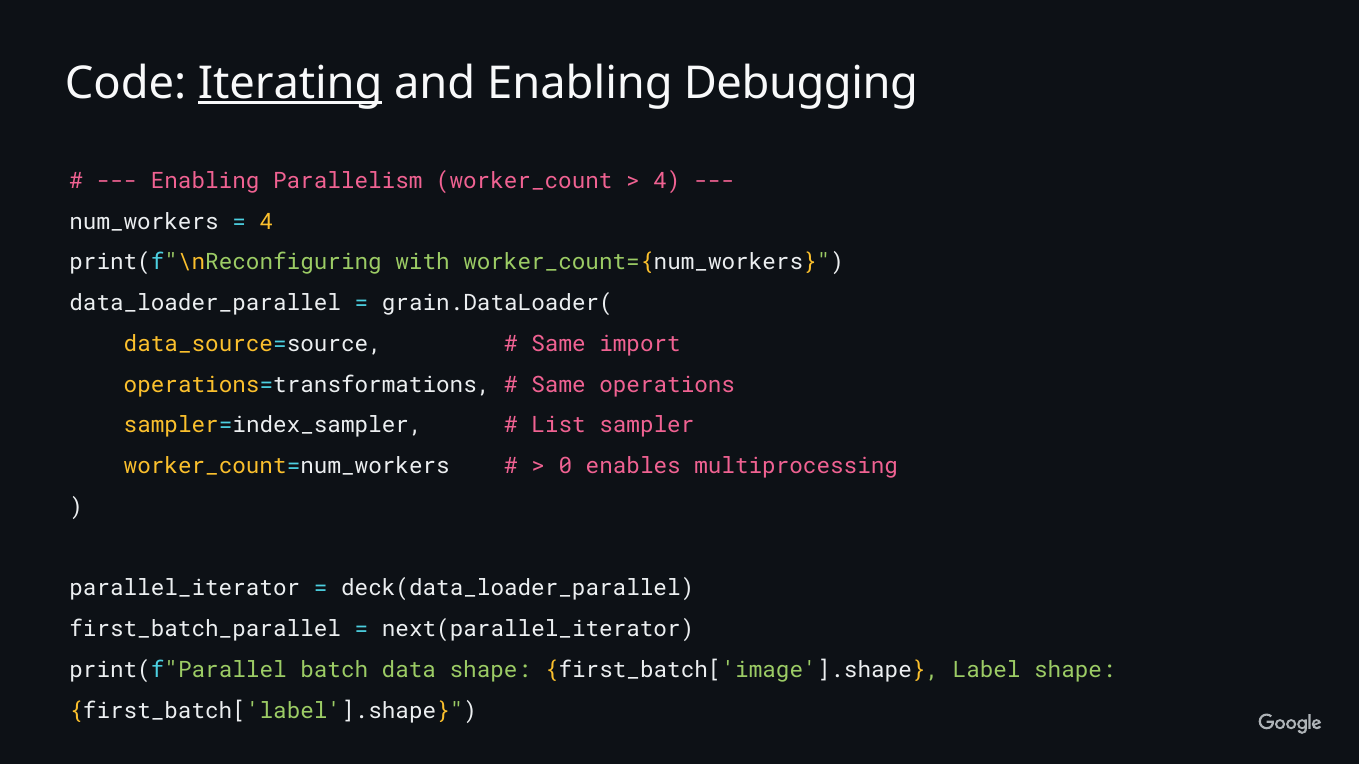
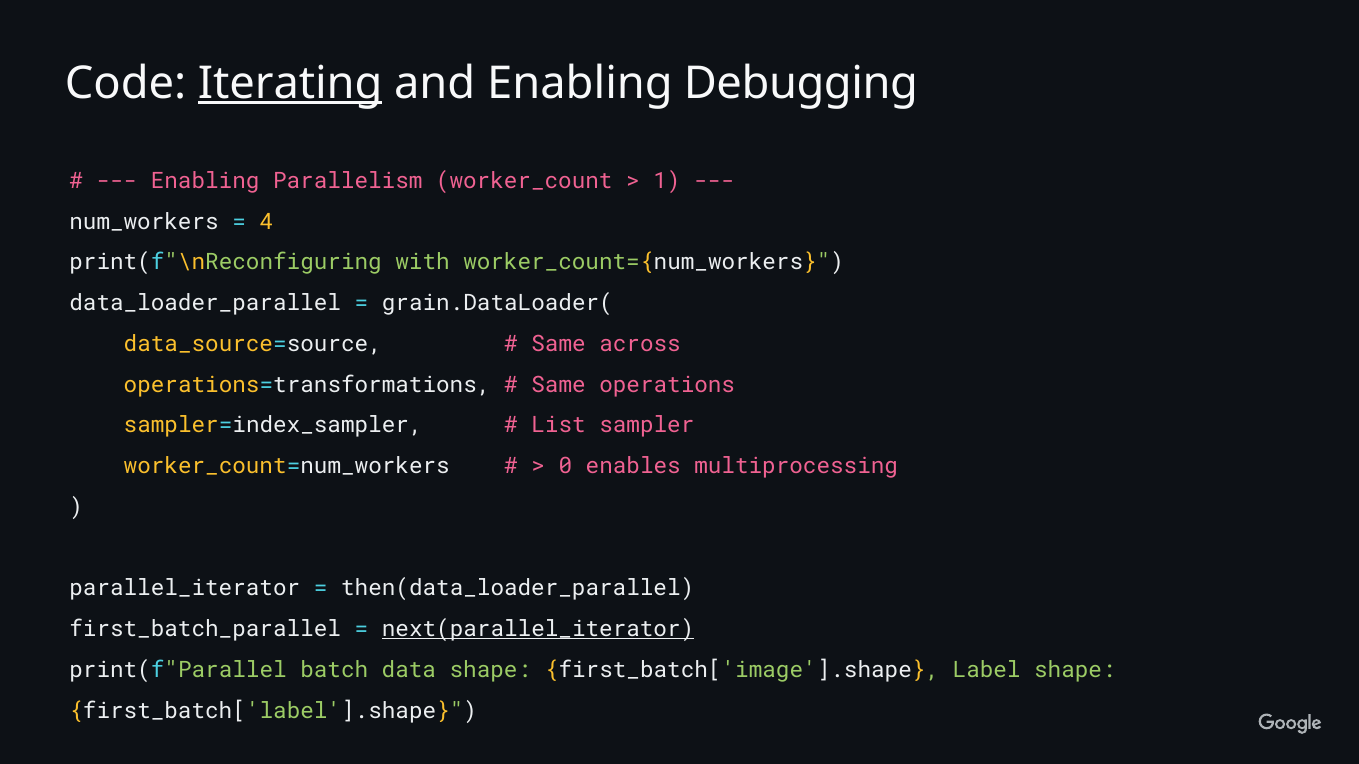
4 at (667, 181): 4 -> 1
import: import -> across
deck(data_loader_parallel: deck(data_loader_parallel -> then(data_loader_parallel
next(parallel_iterator underline: none -> present
